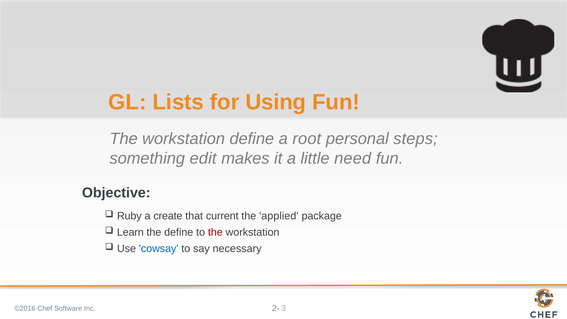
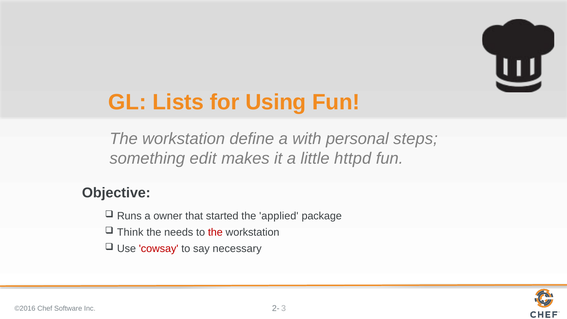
root: root -> with
need: need -> httpd
Ruby: Ruby -> Runs
create: create -> owner
current: current -> started
Learn: Learn -> Think
the define: define -> needs
cowsay colour: blue -> red
